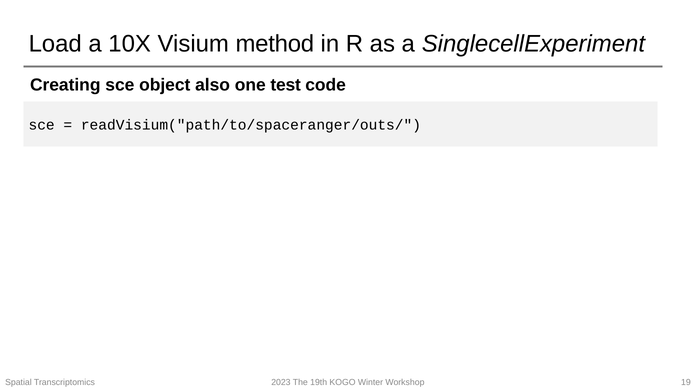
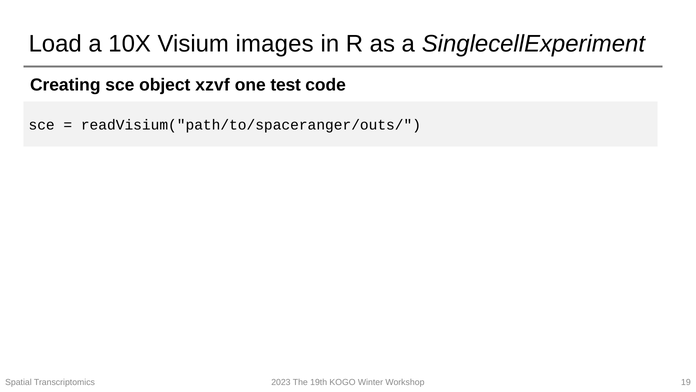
method: method -> images
also: also -> xzvf
